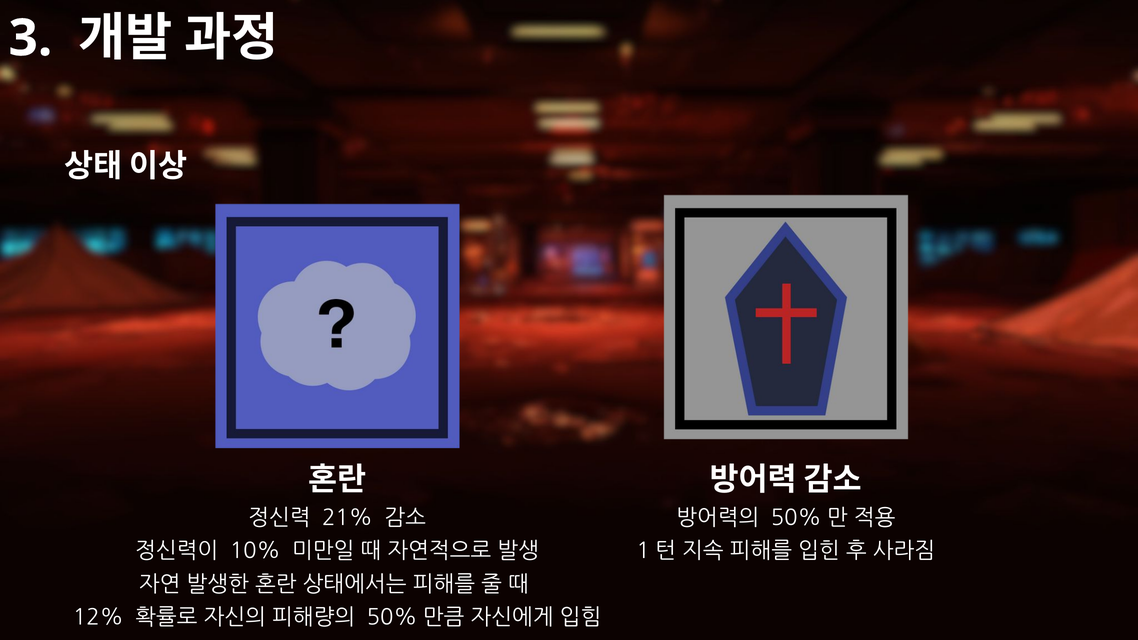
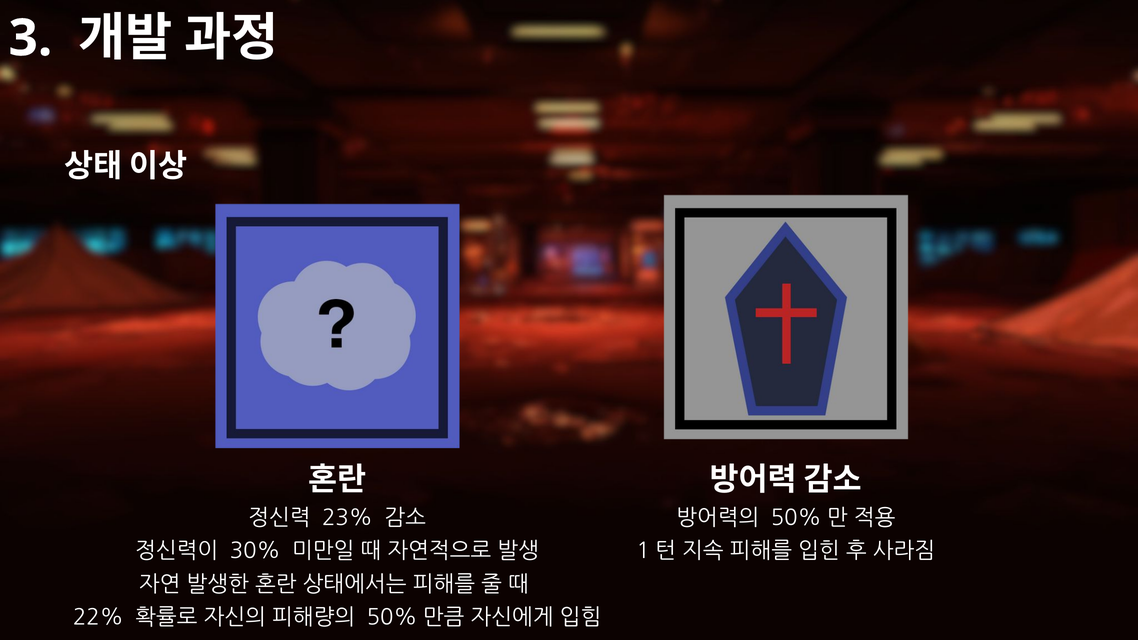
21%: 21% -> 23%
10%: 10% -> 30%
12%: 12% -> 22%
